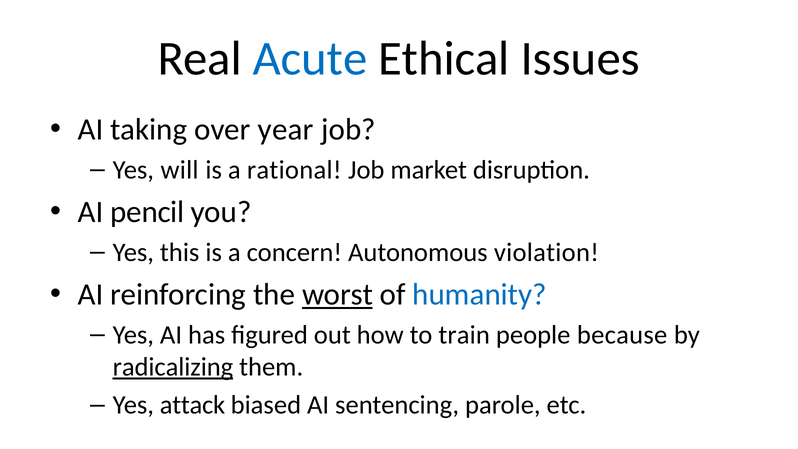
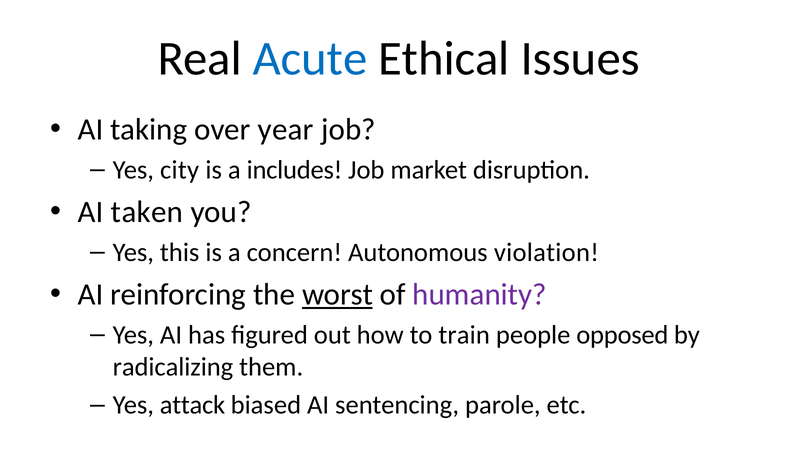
will: will -> city
rational: rational -> includes
pencil: pencil -> taken
humanity colour: blue -> purple
because: because -> opposed
radicalizing underline: present -> none
